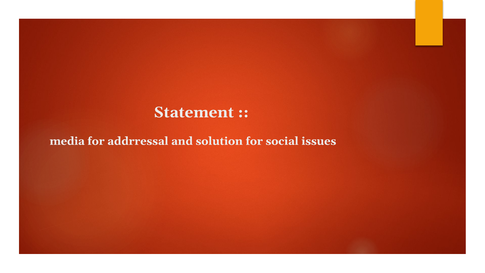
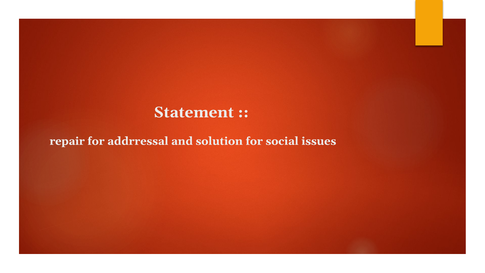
media: media -> repair
